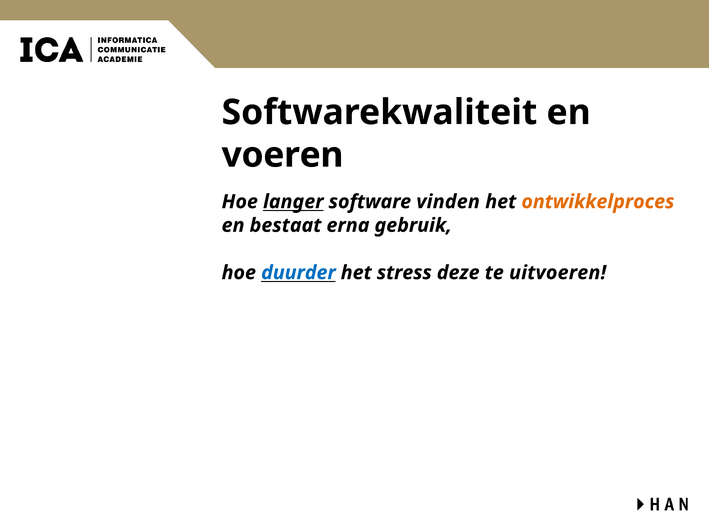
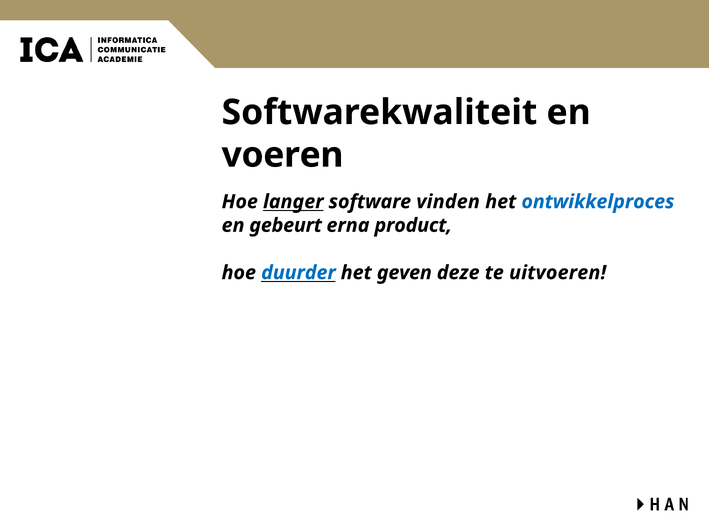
ontwikkelproces colour: orange -> blue
bestaat: bestaat -> gebeurt
gebruik: gebruik -> product
stress: stress -> geven
